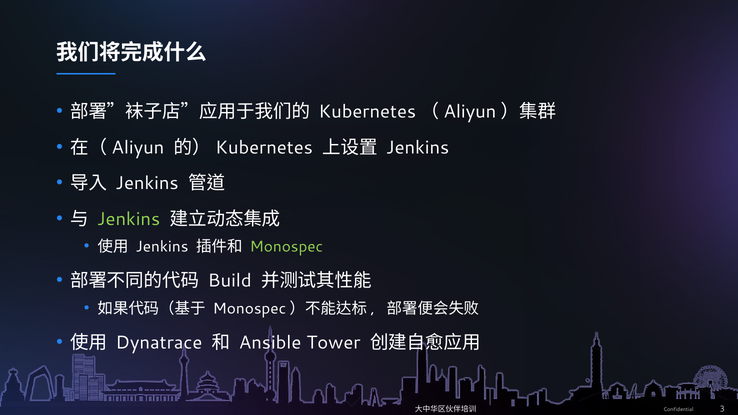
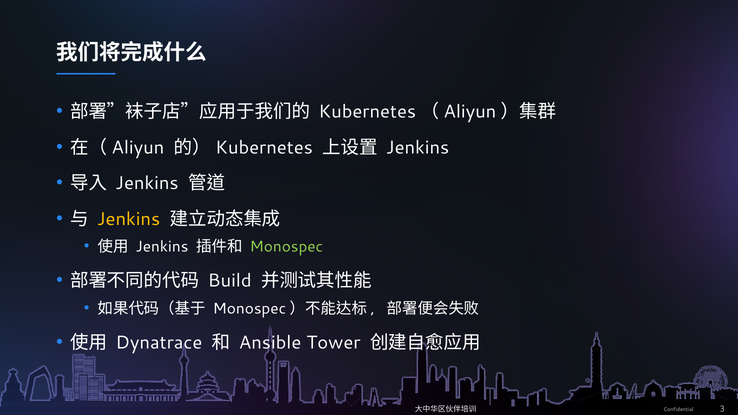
Jenkins at (129, 219) colour: light green -> yellow
